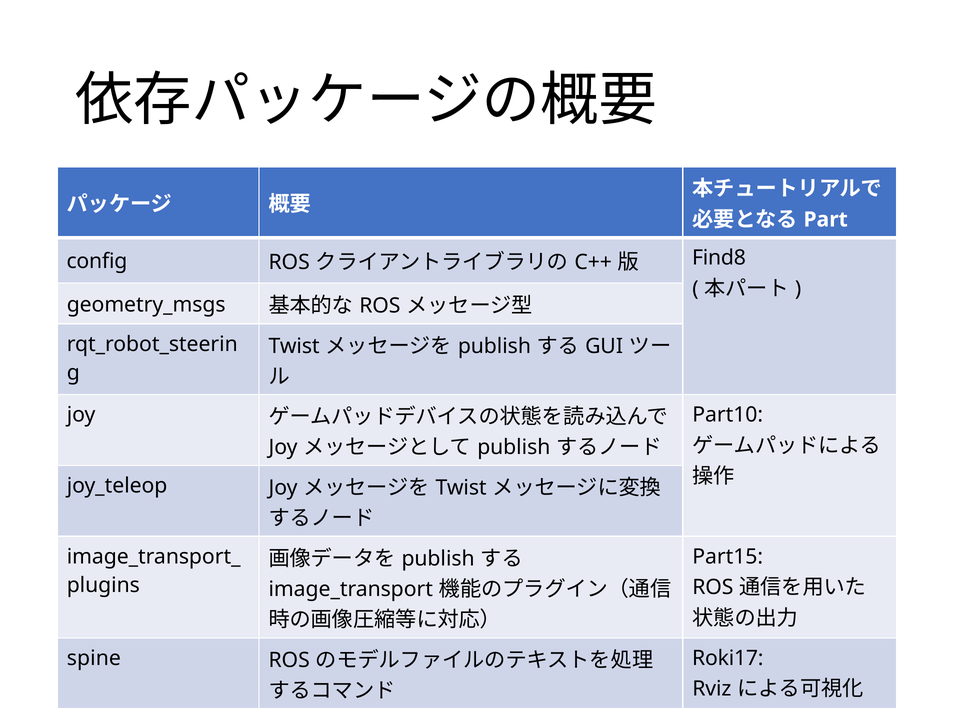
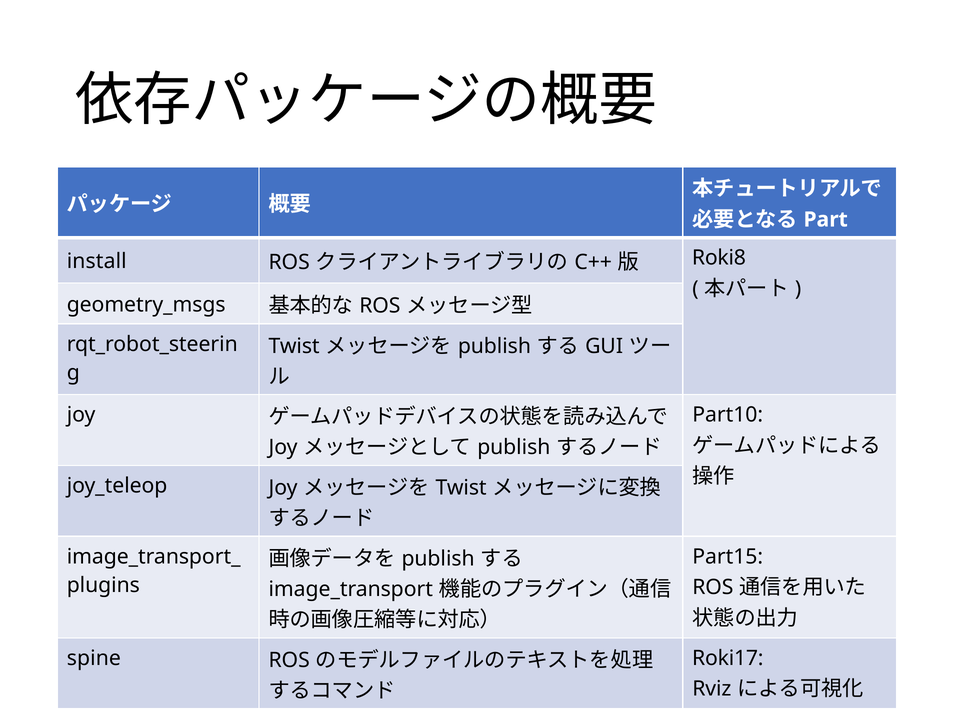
config: config -> install
Find8: Find8 -> Roki8
